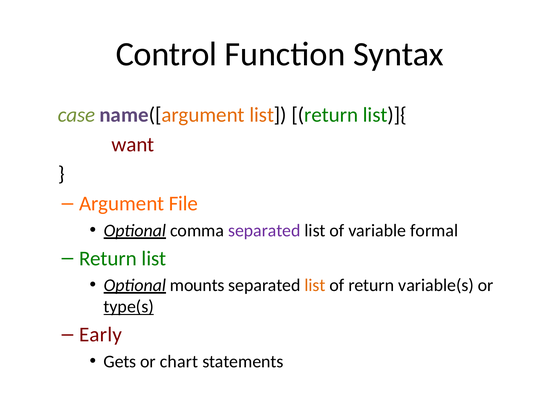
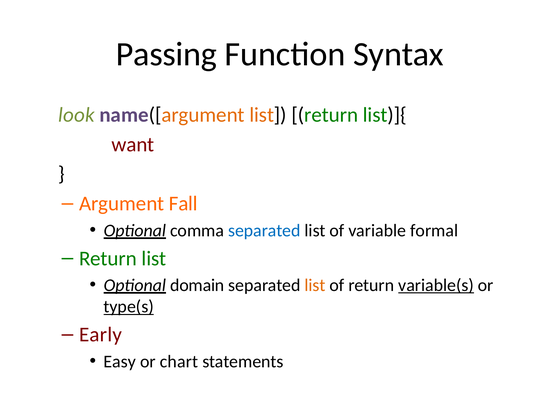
Control: Control -> Passing
case: case -> look
File: File -> Fall
separated at (264, 230) colour: purple -> blue
mounts: mounts -> domain
variable(s underline: none -> present
Gets: Gets -> Easy
